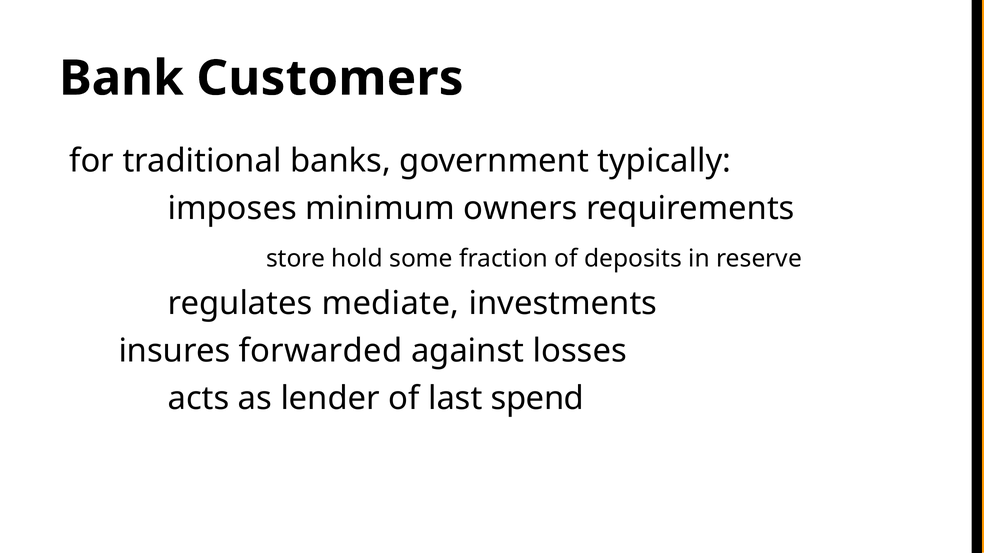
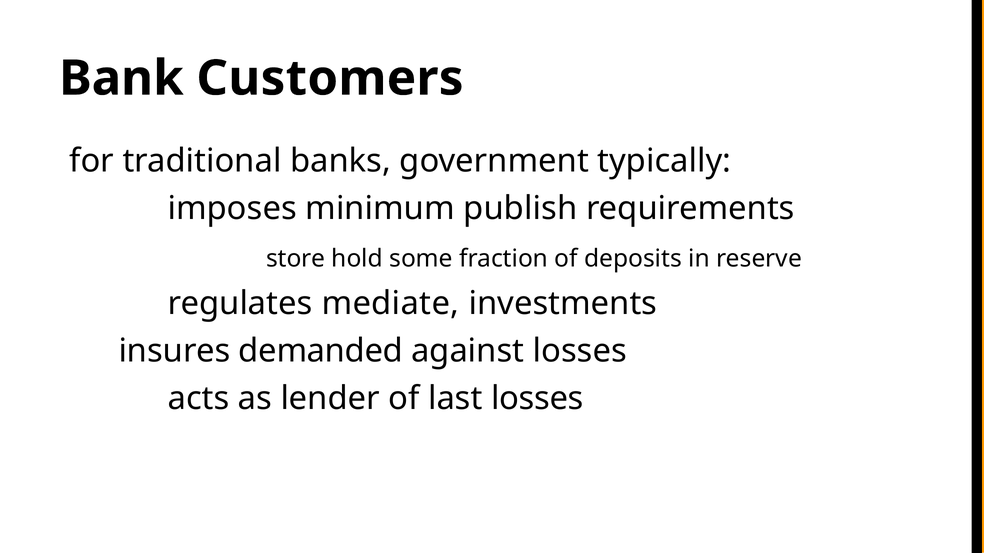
owners: owners -> publish
forwarded: forwarded -> demanded
last spend: spend -> losses
